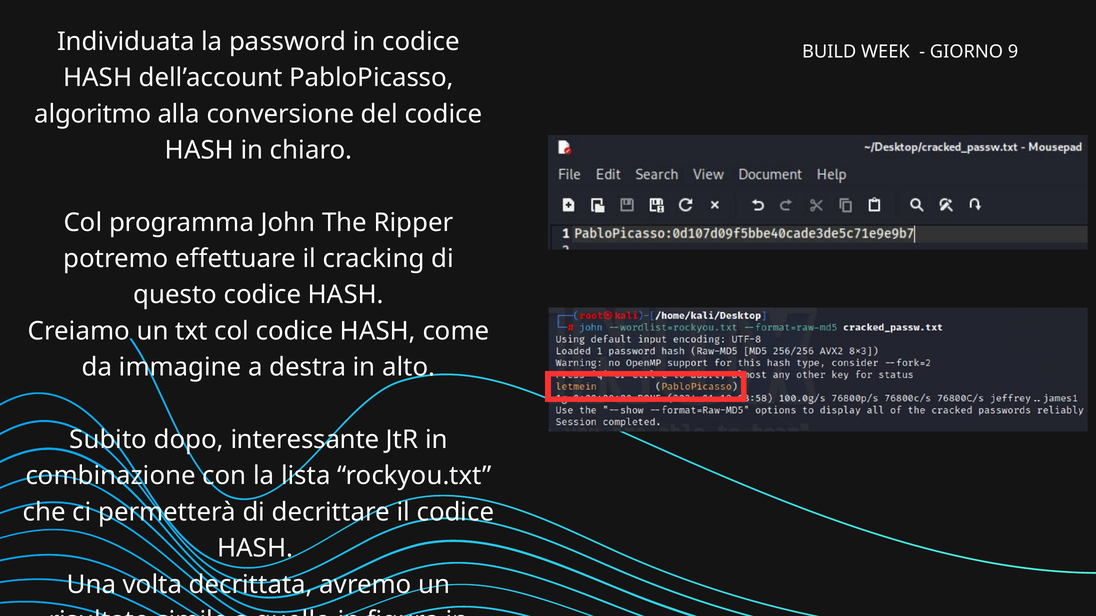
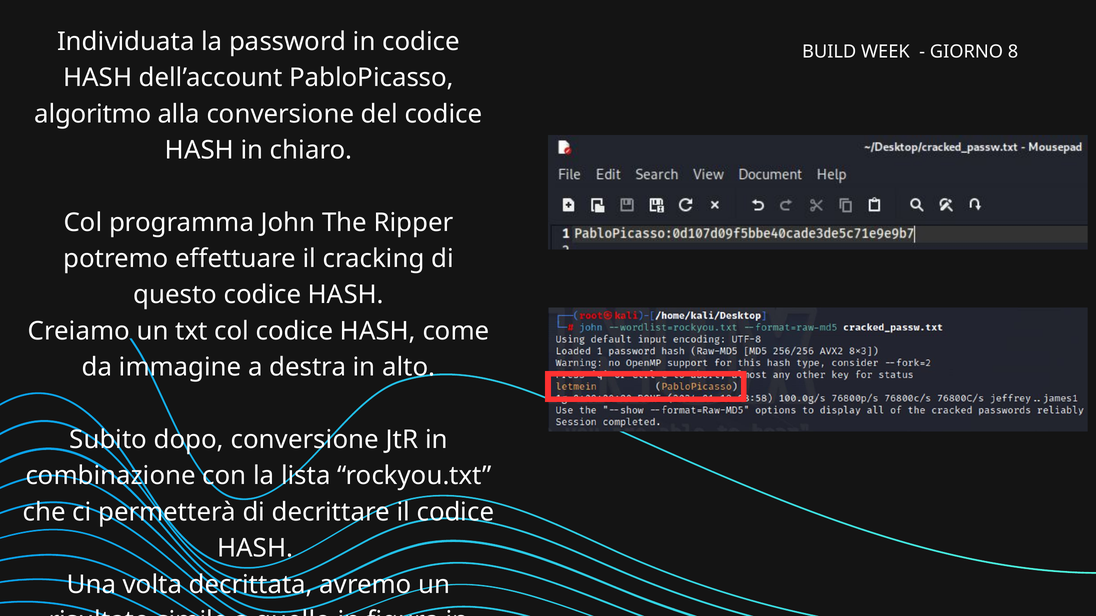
9: 9 -> 8
dopo interessante: interessante -> conversione
